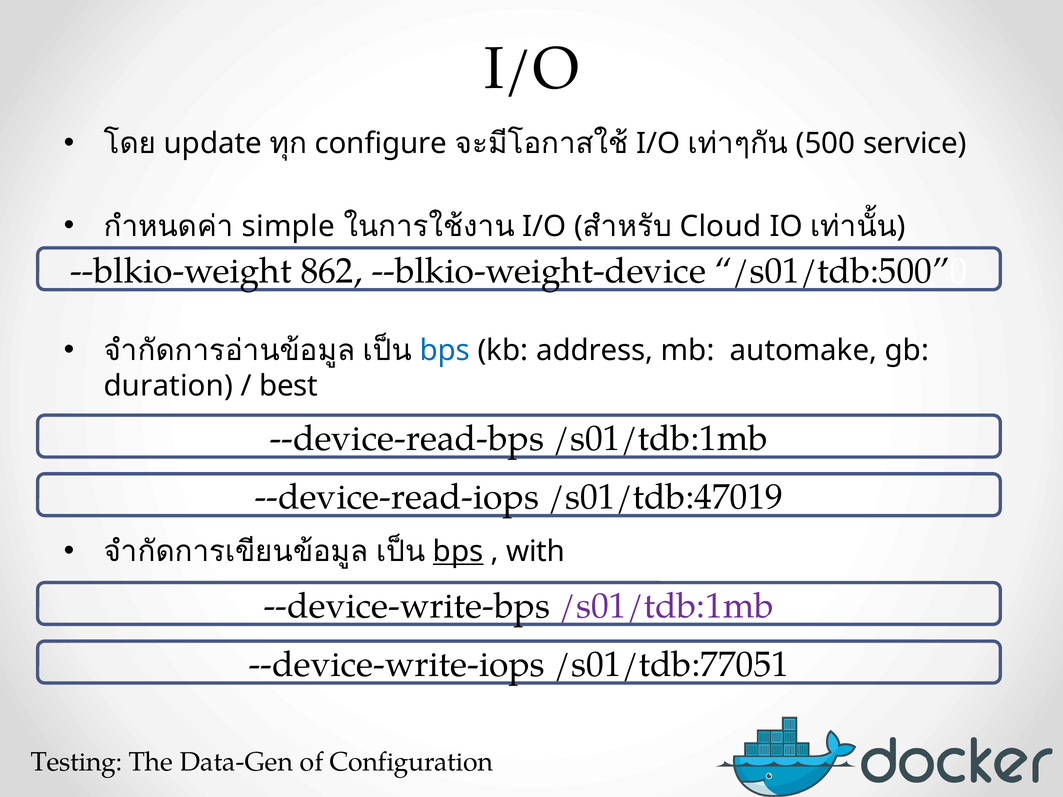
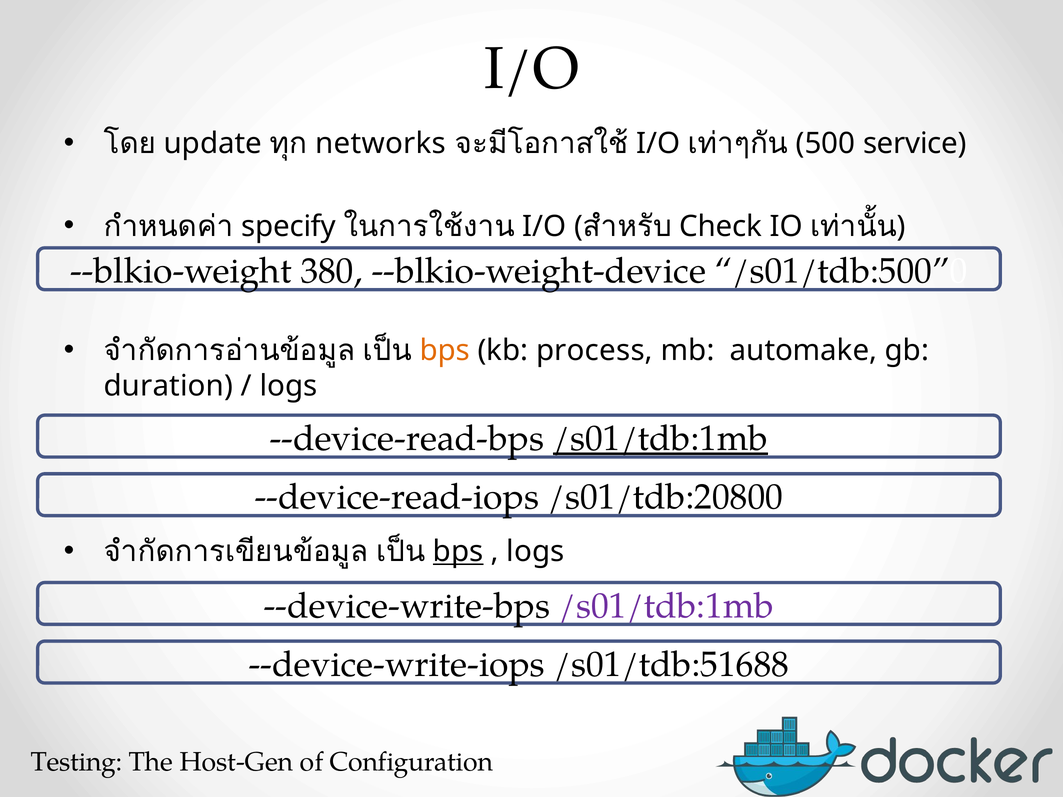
configure: configure -> networks
simple: simple -> specify
Cloud: Cloud -> Check
862: 862 -> 380
bps at (445, 351) colour: blue -> orange
address: address -> process
best at (289, 386): best -> logs
/s01/tdb:1mb at (660, 439) underline: none -> present
/s01/tdb:47019: /s01/tdb:47019 -> /s01/tdb:20800
with at (536, 552): with -> logs
/s01/tdb:77051: /s01/tdb:77051 -> /s01/tdb:51688
Data-Gen: Data-Gen -> Host-Gen
